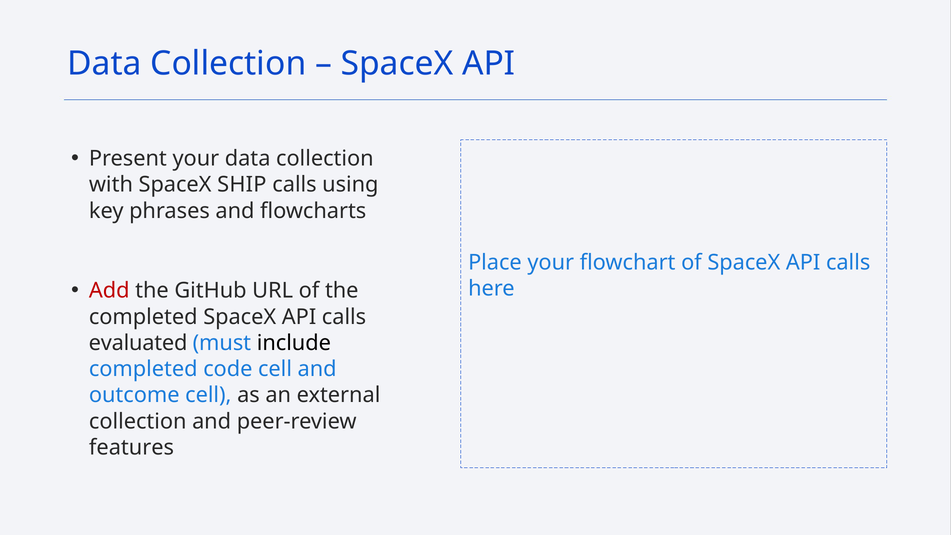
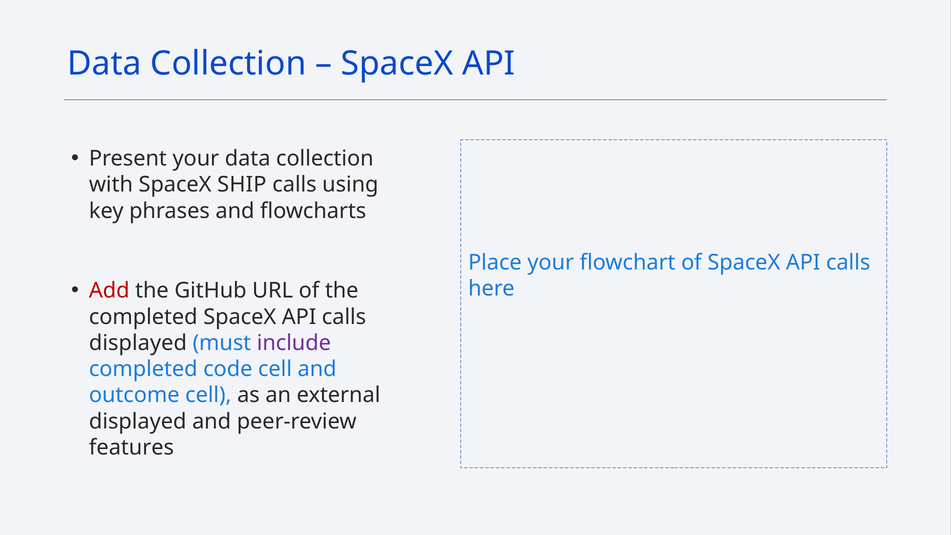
evaluated at (138, 343): evaluated -> displayed
include colour: black -> purple
collection at (138, 421): collection -> displayed
